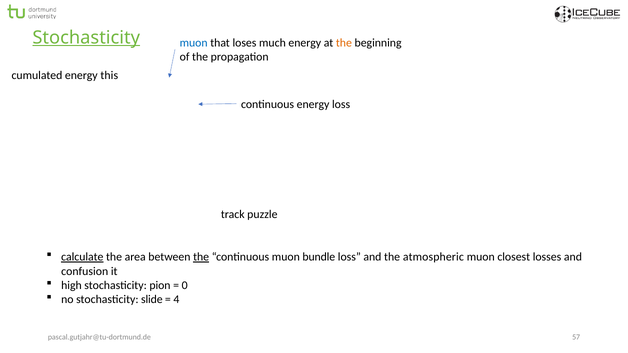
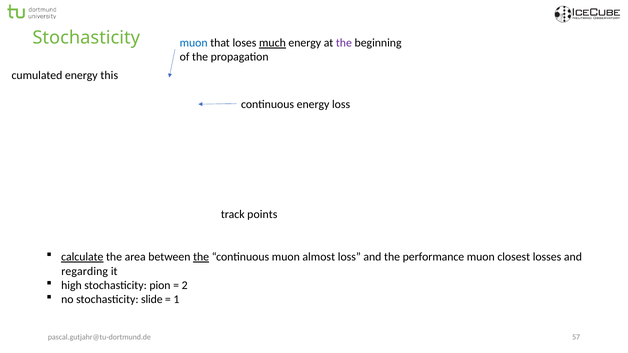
Stochasticity at (86, 38) underline: present -> none
much underline: none -> present
the at (344, 43) colour: orange -> purple
puzzle: puzzle -> points
bundle: bundle -> almost
atmospheric: atmospheric -> performance
confusion: confusion -> regarding
0: 0 -> 2
4: 4 -> 1
